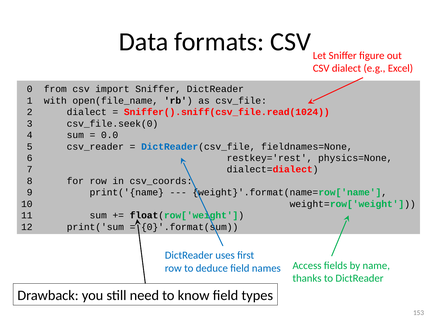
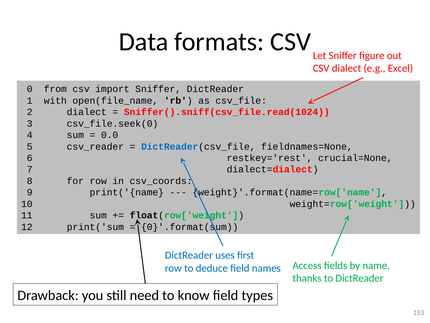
physics=None: physics=None -> crucial=None
